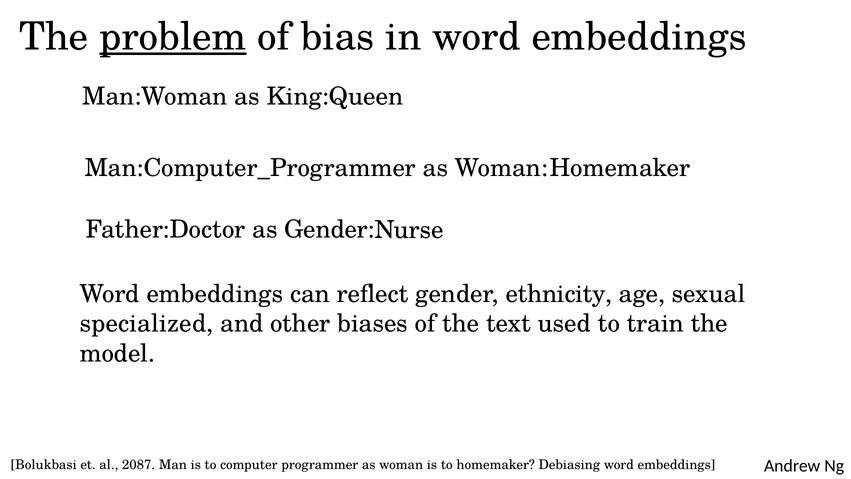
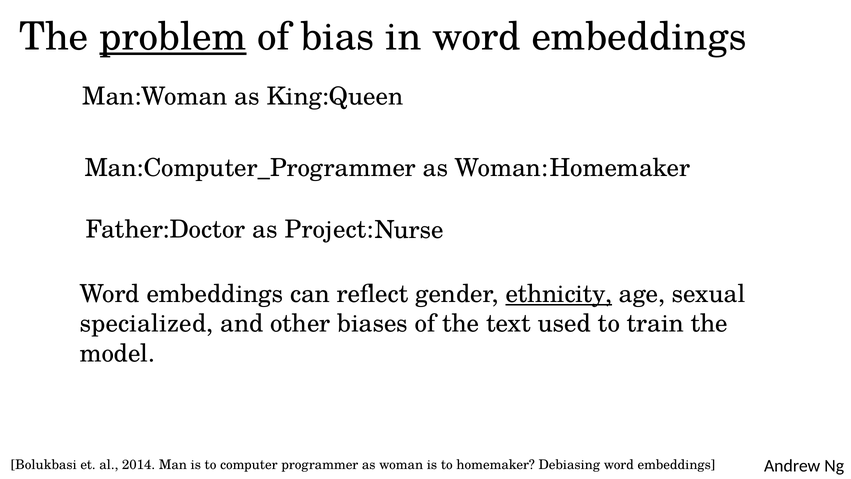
as Gender: Gender -> Project
ethnicity underline: none -> present
2087: 2087 -> 2014
